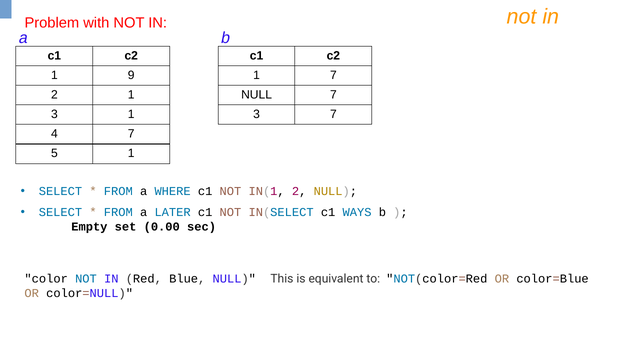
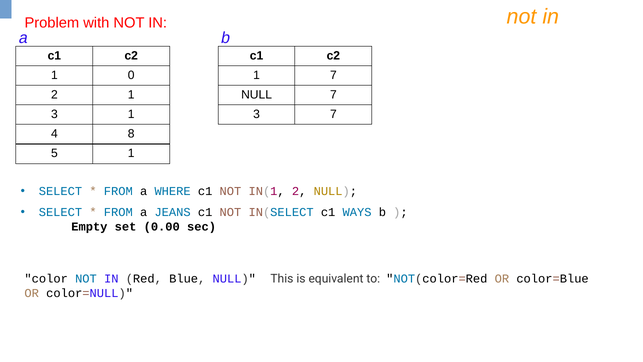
9: 9 -> 0
4 7: 7 -> 8
LATER: LATER -> JEANS
